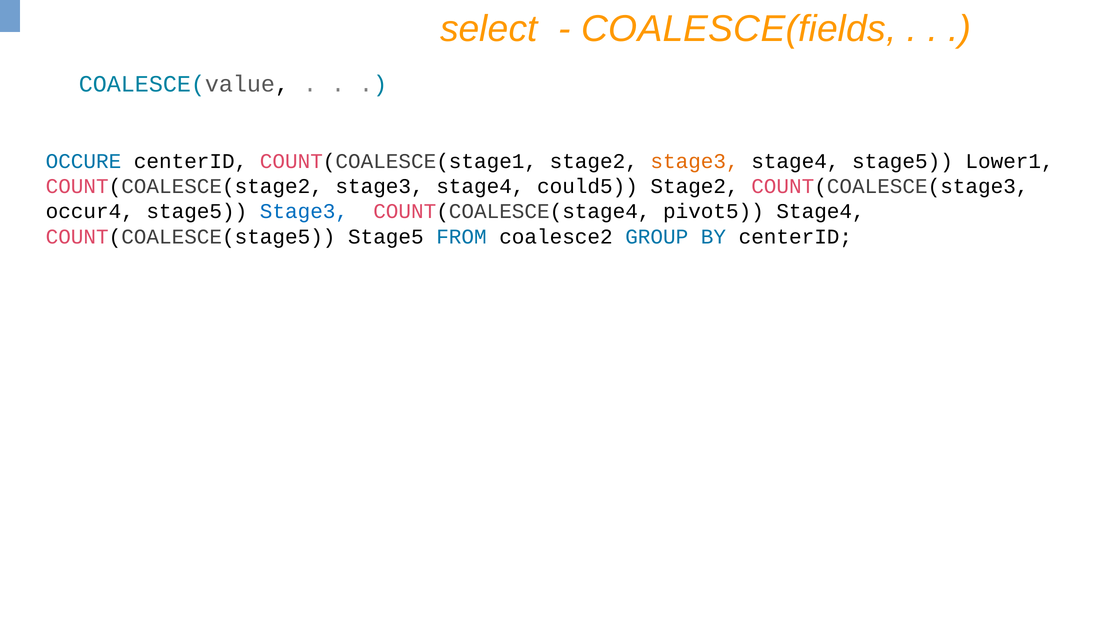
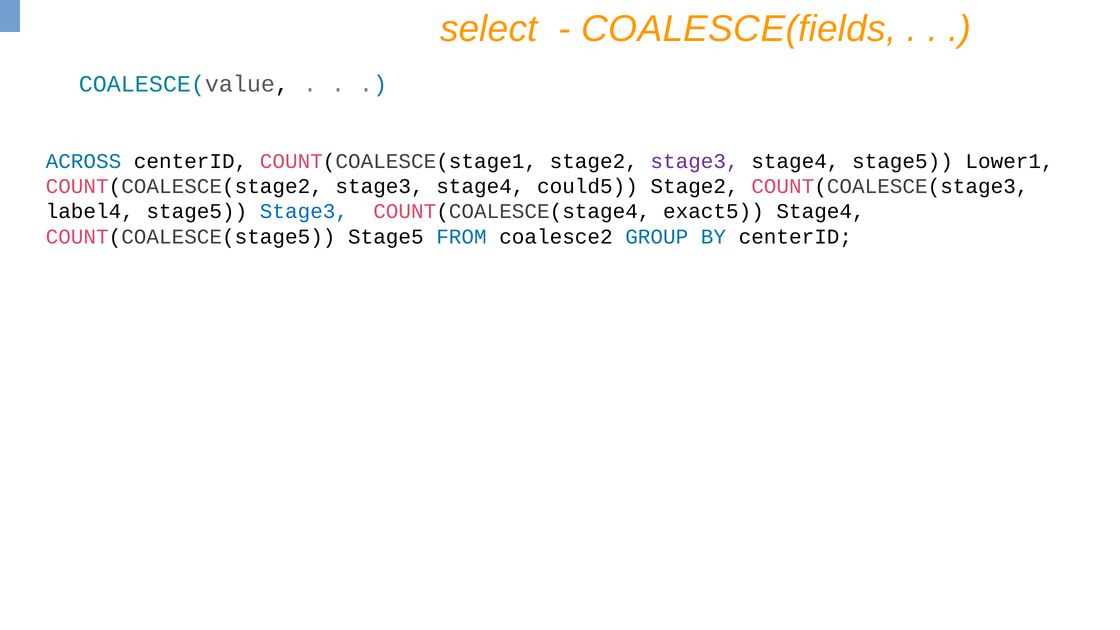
OCCURE: OCCURE -> ACROSS
stage3 at (695, 161) colour: orange -> purple
occur4: occur4 -> label4
pivot5: pivot5 -> exact5
